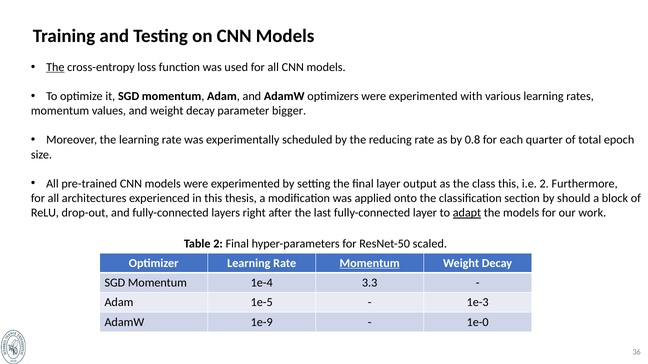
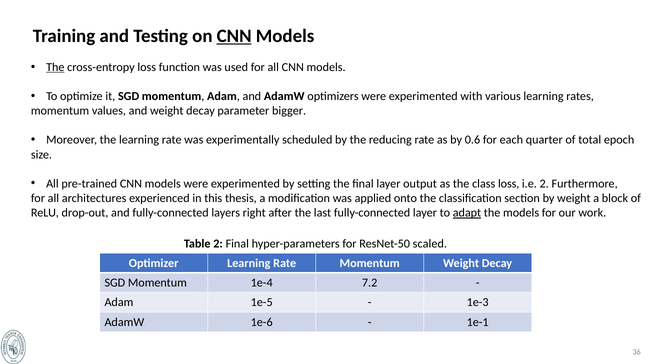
CNN at (234, 36) underline: none -> present
0.8: 0.8 -> 0.6
class this: this -> loss
by should: should -> weight
Momentum at (370, 263) underline: present -> none
3.3: 3.3 -> 7.2
1e-9: 1e-9 -> 1e-6
1e-0: 1e-0 -> 1e-1
